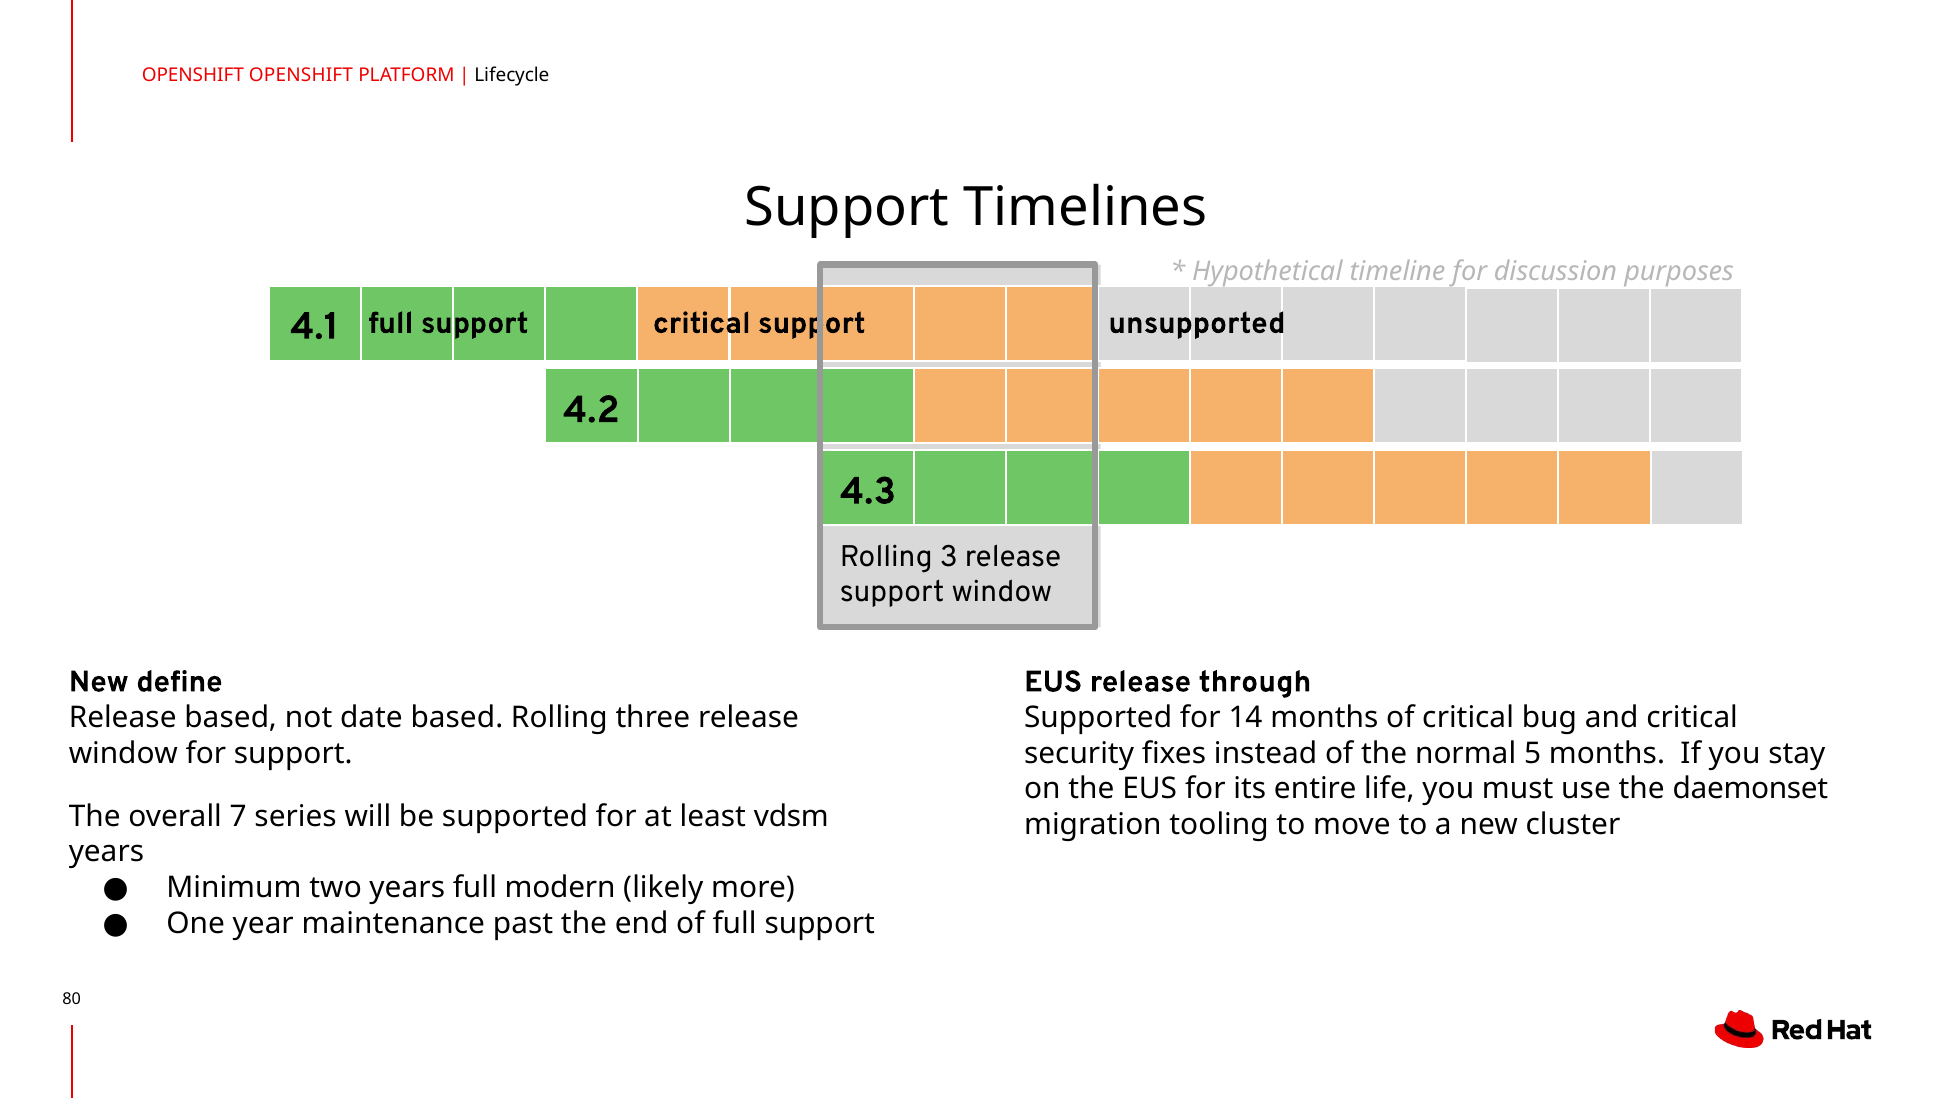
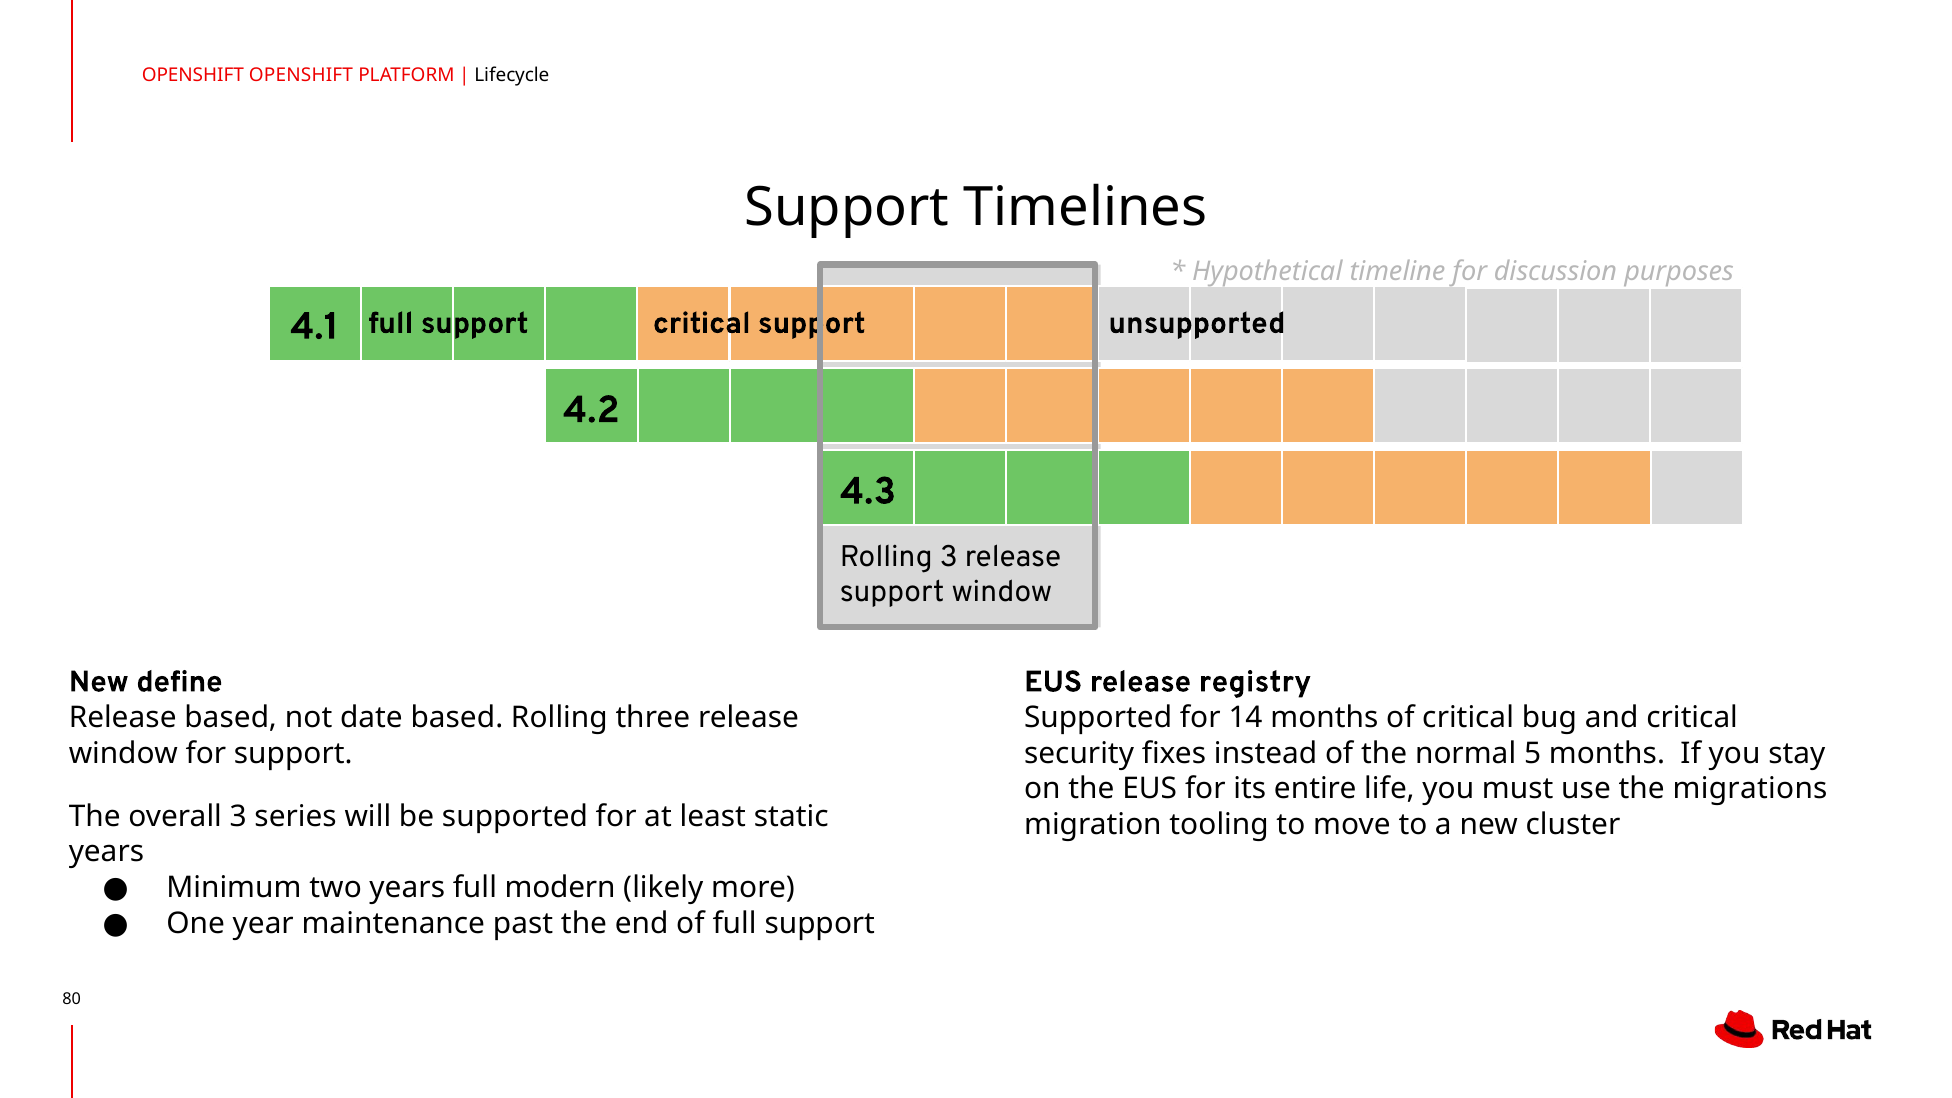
through: through -> registry
daemonset: daemonset -> migrations
overall 7: 7 -> 3
vdsm: vdsm -> static
